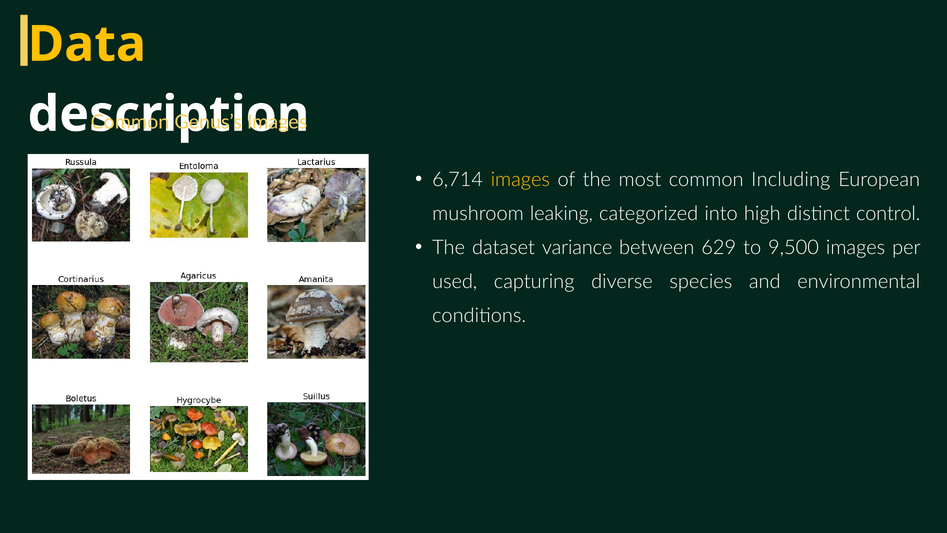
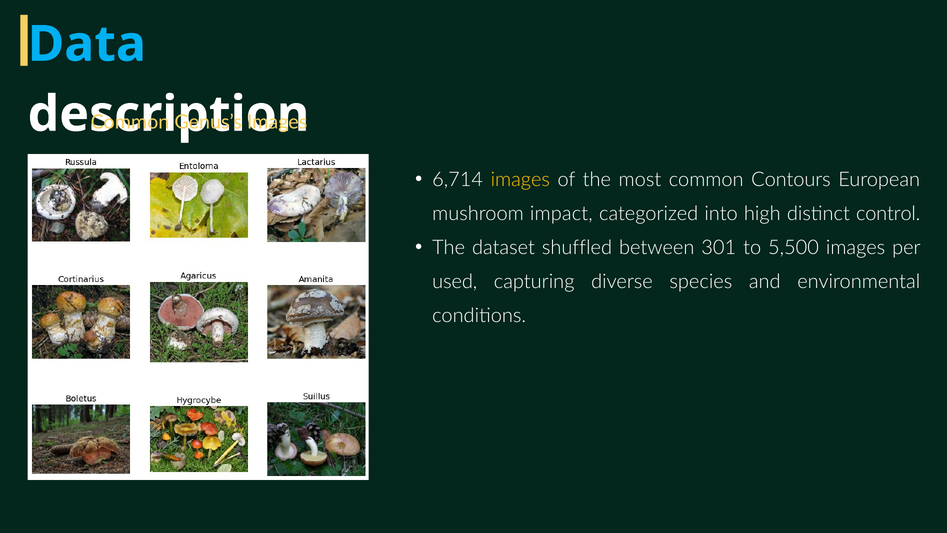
Data colour: yellow -> light blue
Including: Including -> Contours
leaking: leaking -> impact
variance: variance -> shuffled
629: 629 -> 301
9,500: 9,500 -> 5,500
